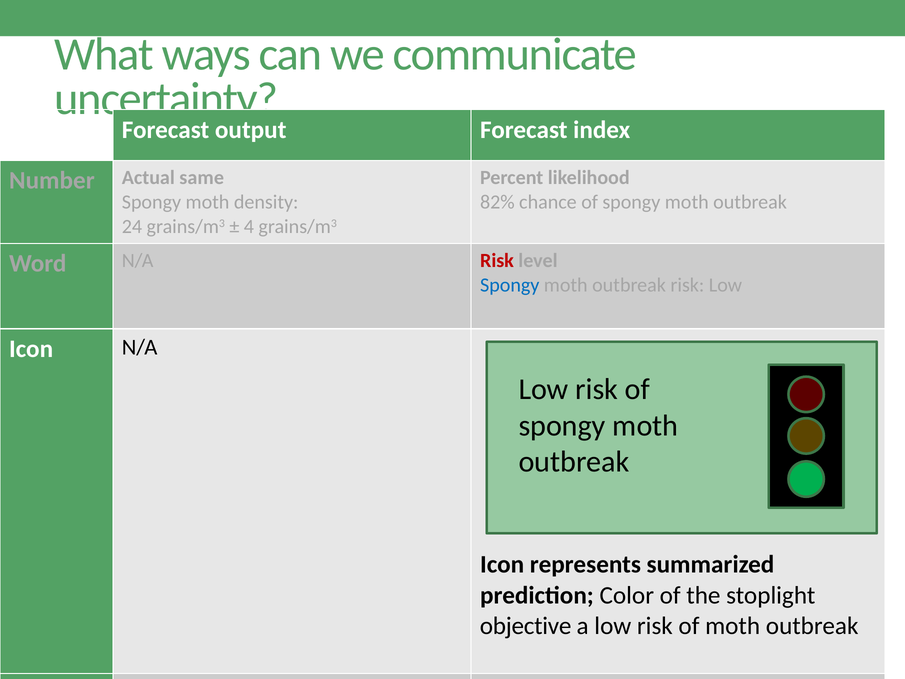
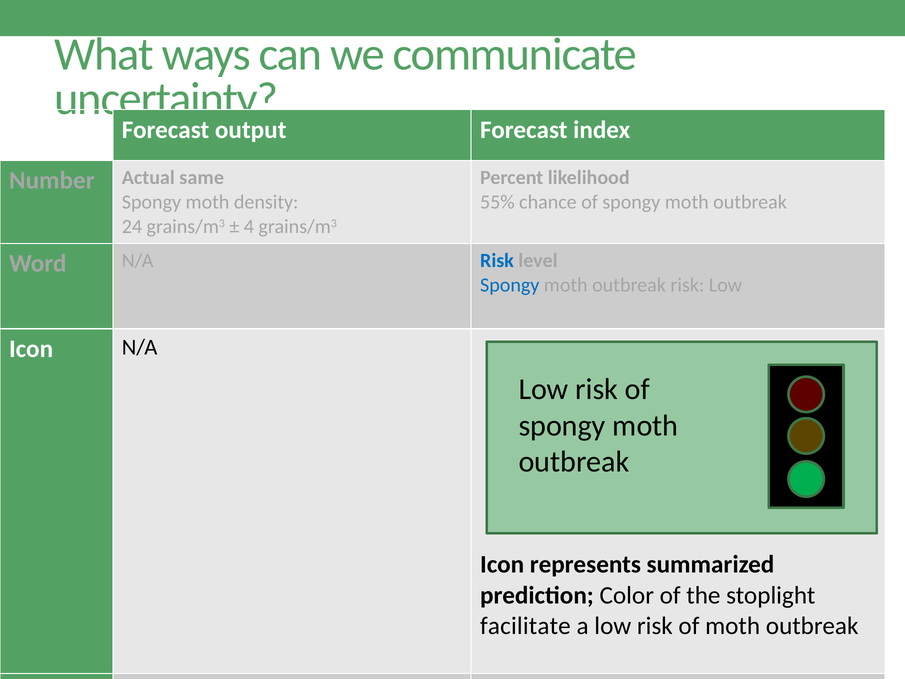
82%: 82% -> 55%
Risk at (497, 260) colour: red -> blue
objective: objective -> facilitate
